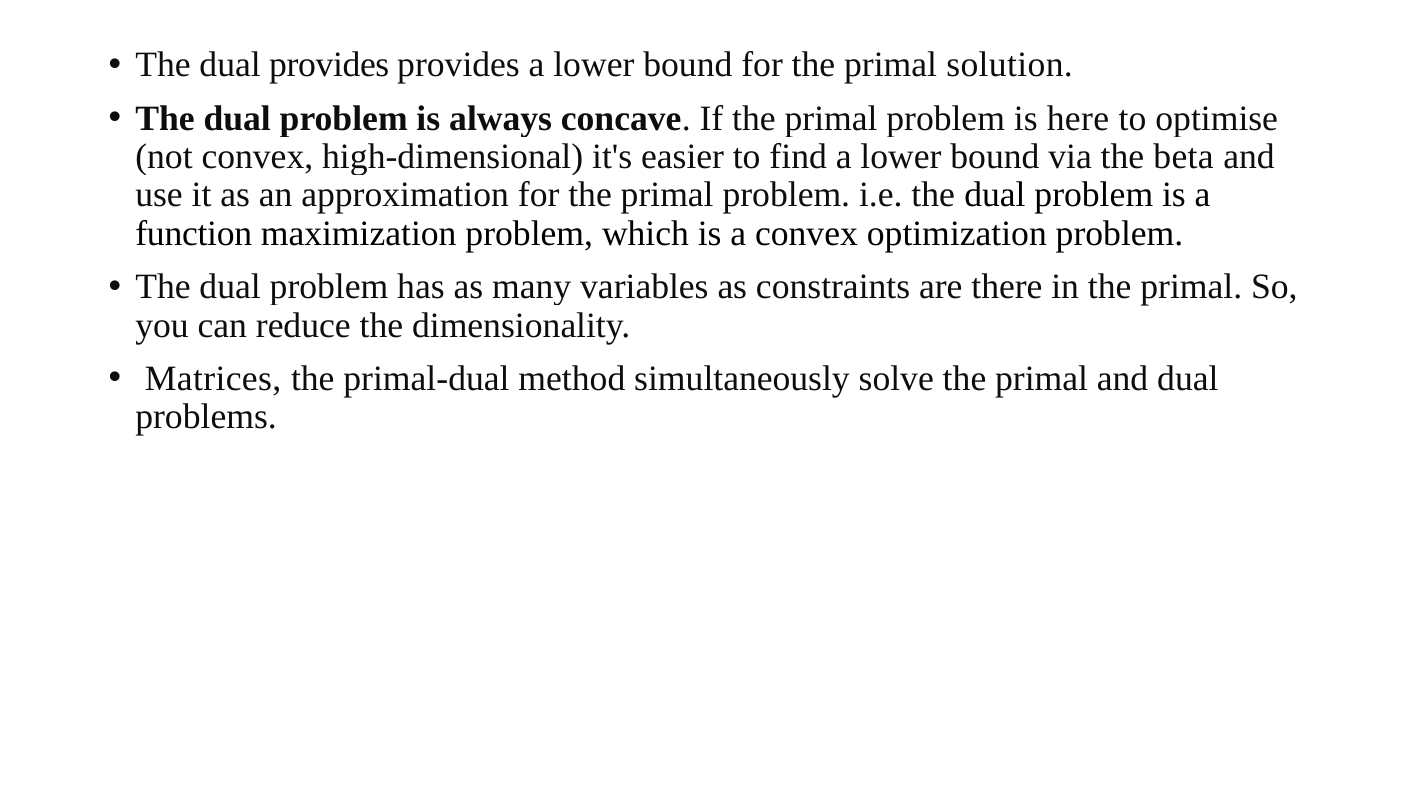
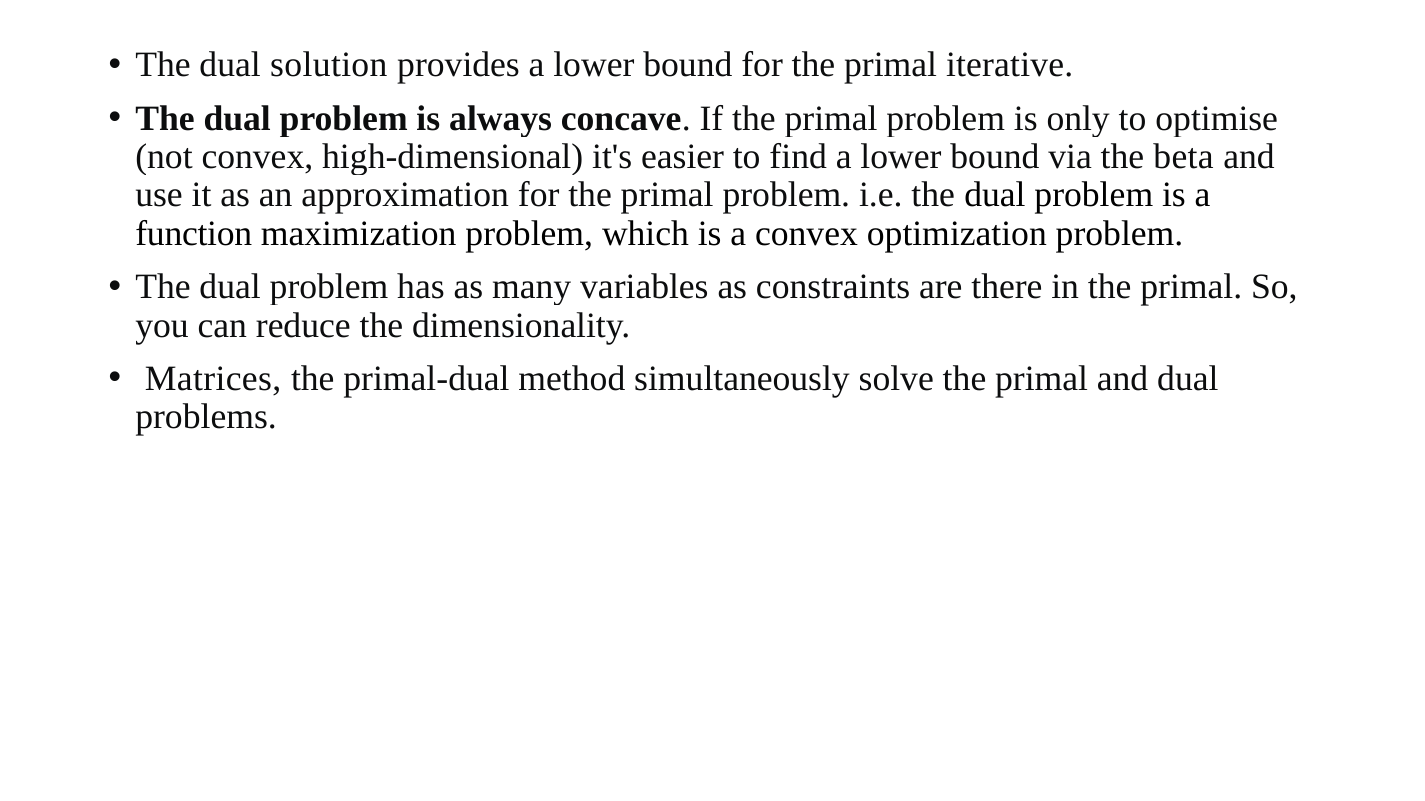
dual provides: provides -> solution
solution: solution -> iterative
here: here -> only
